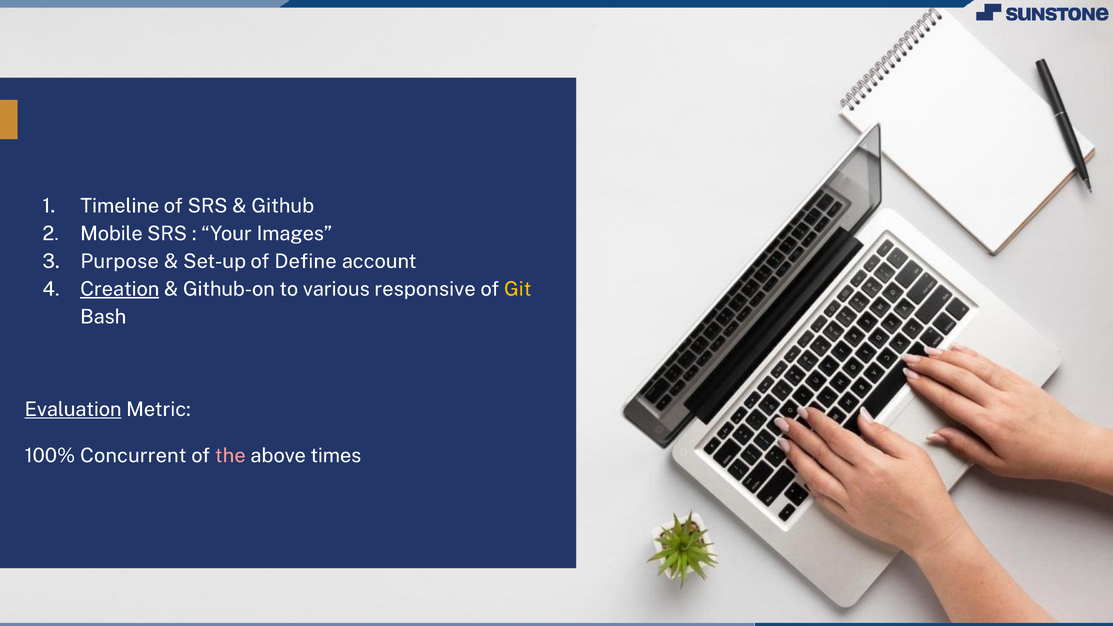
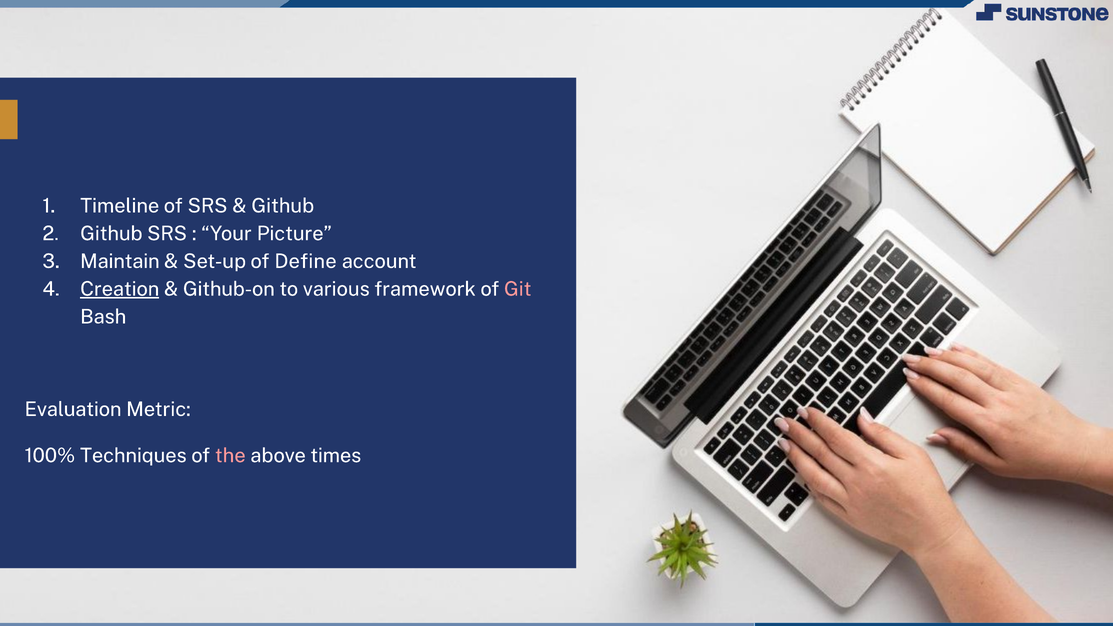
Mobile at (111, 234): Mobile -> Github
Images: Images -> Picture
Purpose: Purpose -> Maintain
responsive: responsive -> framework
Git colour: yellow -> pink
Evaluation underline: present -> none
Concurrent: Concurrent -> Techniques
